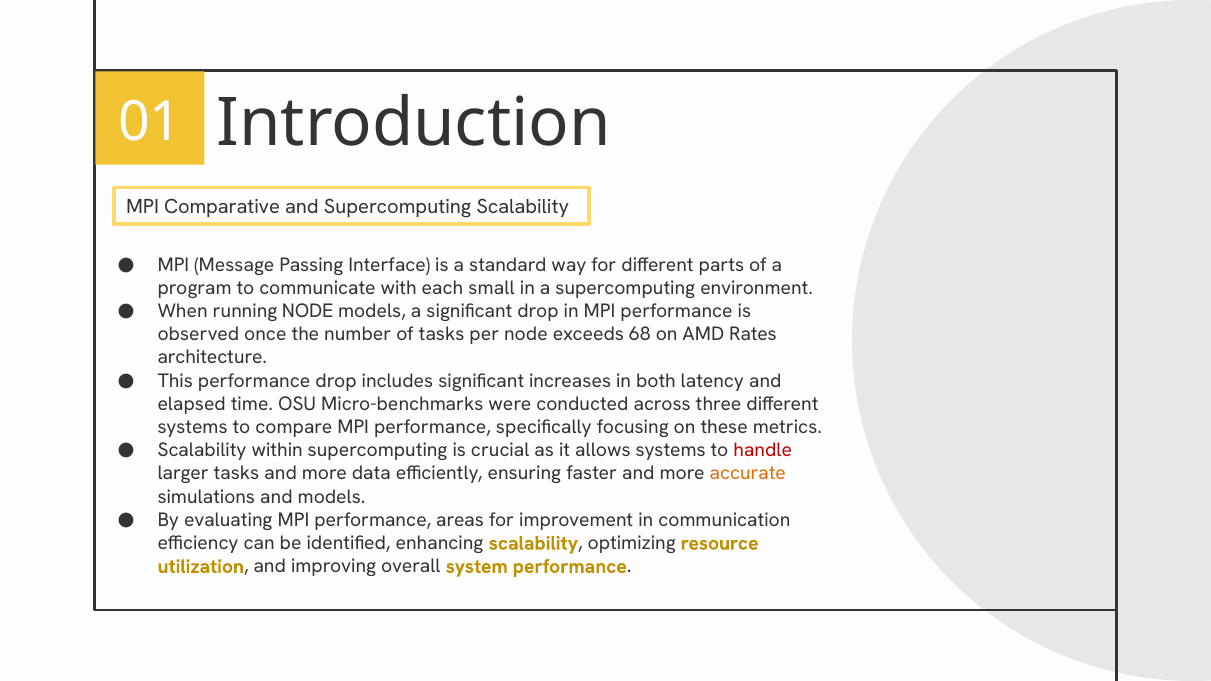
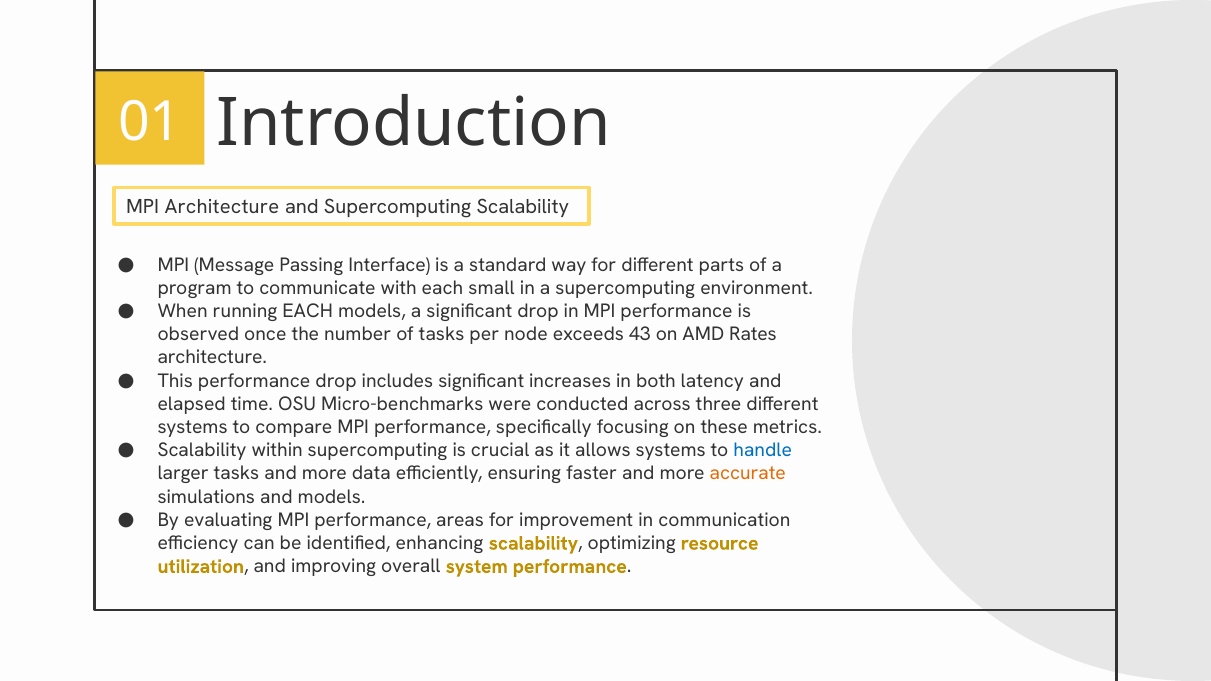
MPI Comparative: Comparative -> Architecture
running NODE: NODE -> EACH
68: 68 -> 43
handle colour: red -> blue
